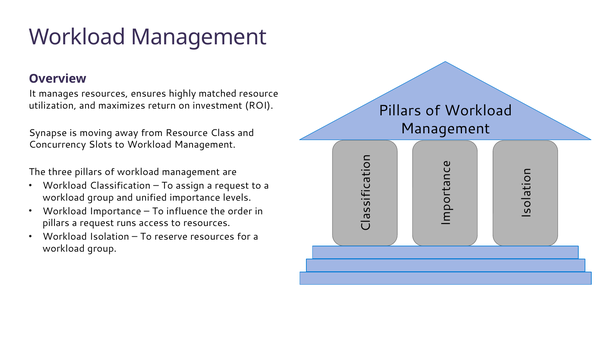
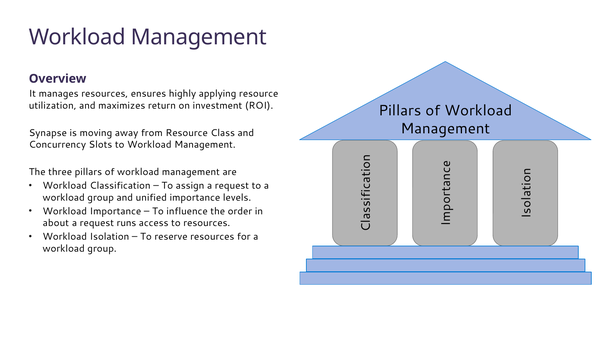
matched: matched -> applying
pillars at (56, 223): pillars -> about
